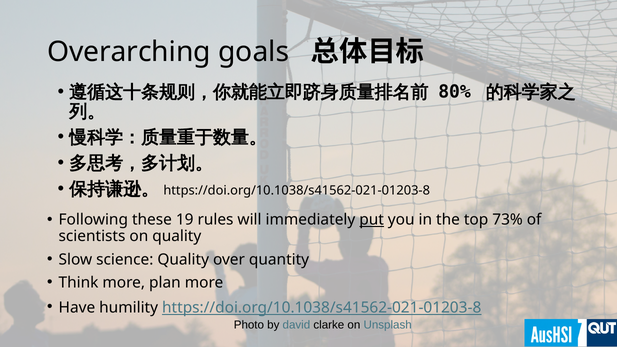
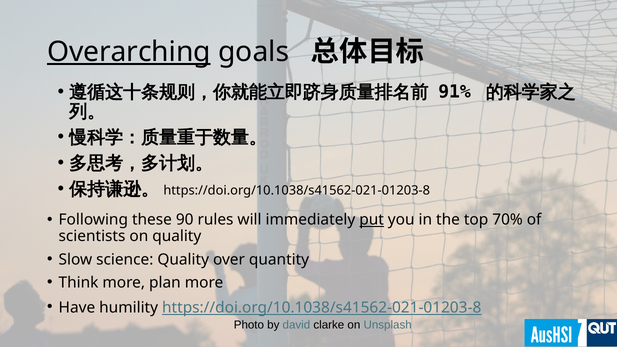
Overarching underline: none -> present
80%: 80% -> 91%
19: 19 -> 90
73%: 73% -> 70%
